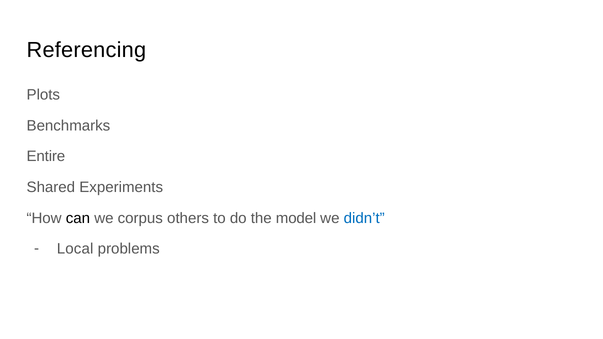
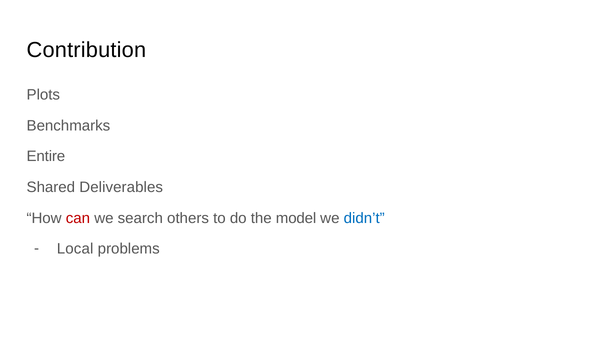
Referencing: Referencing -> Contribution
Experiments: Experiments -> Deliverables
can colour: black -> red
corpus: corpus -> search
